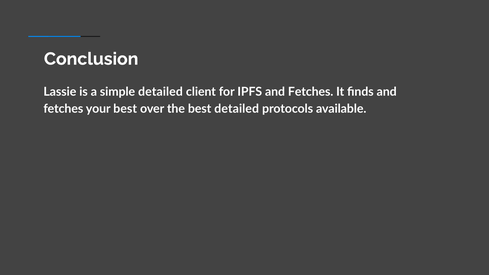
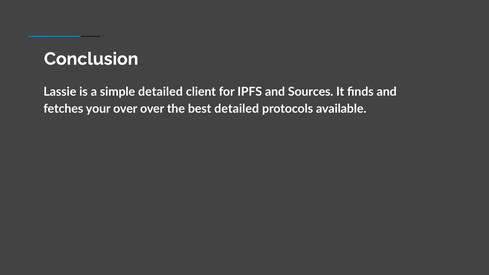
IPFS and Fetches: Fetches -> Sources
your best: best -> over
